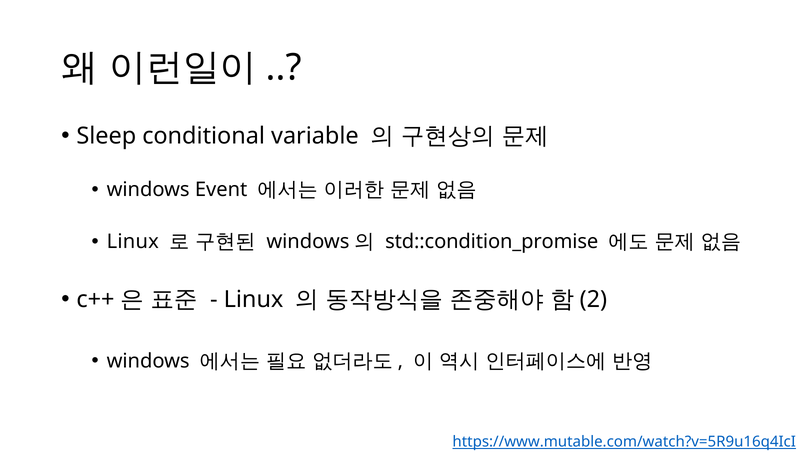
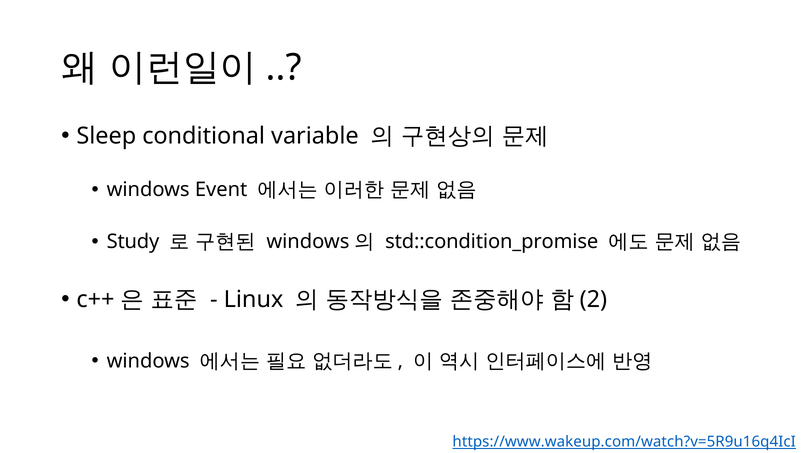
Linux at (133, 242): Linux -> Study
https://www.mutable.com/watch?v=5R9u16q4IcI: https://www.mutable.com/watch?v=5R9u16q4IcI -> https://www.wakeup.com/watch?v=5R9u16q4IcI
